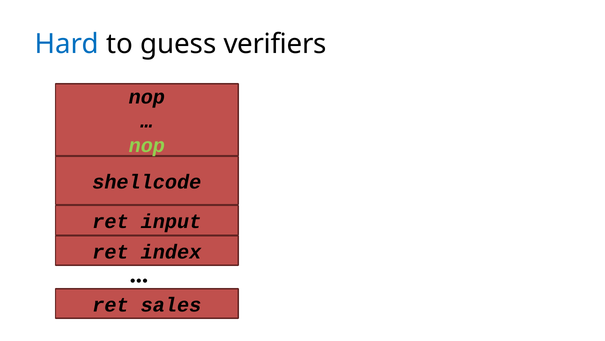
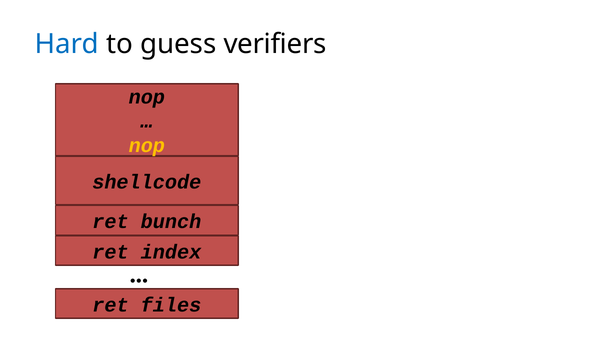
nop at (147, 145) colour: light green -> yellow
input: input -> bunch
sales: sales -> files
